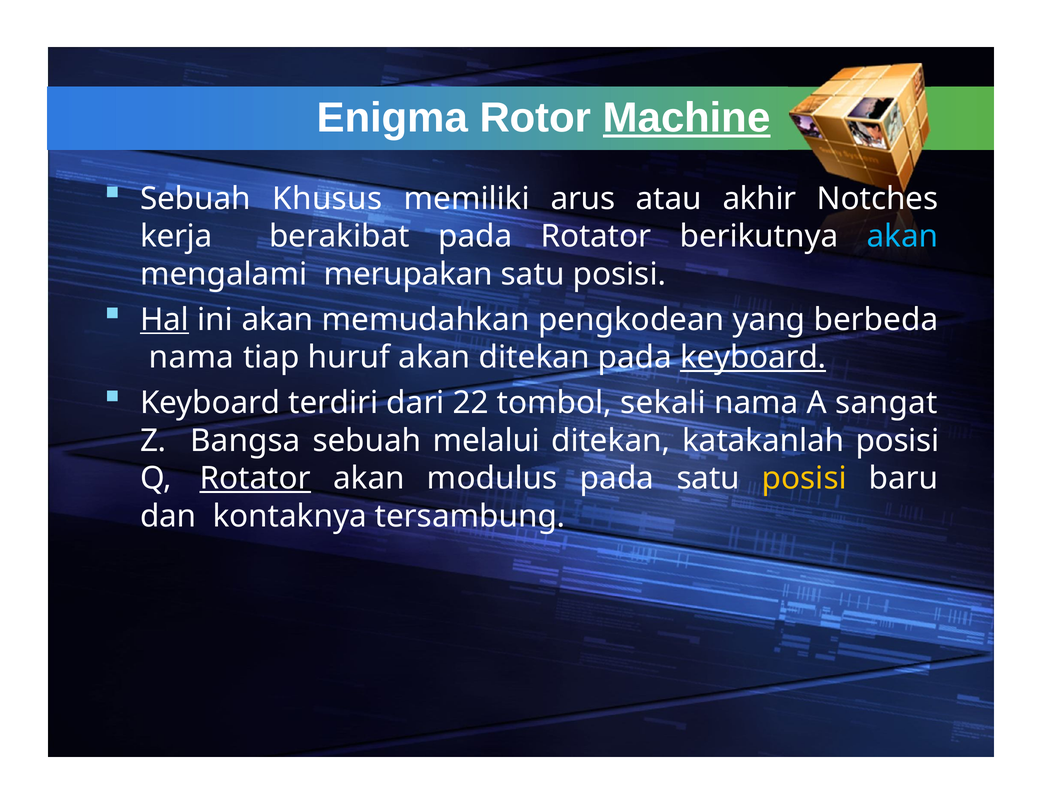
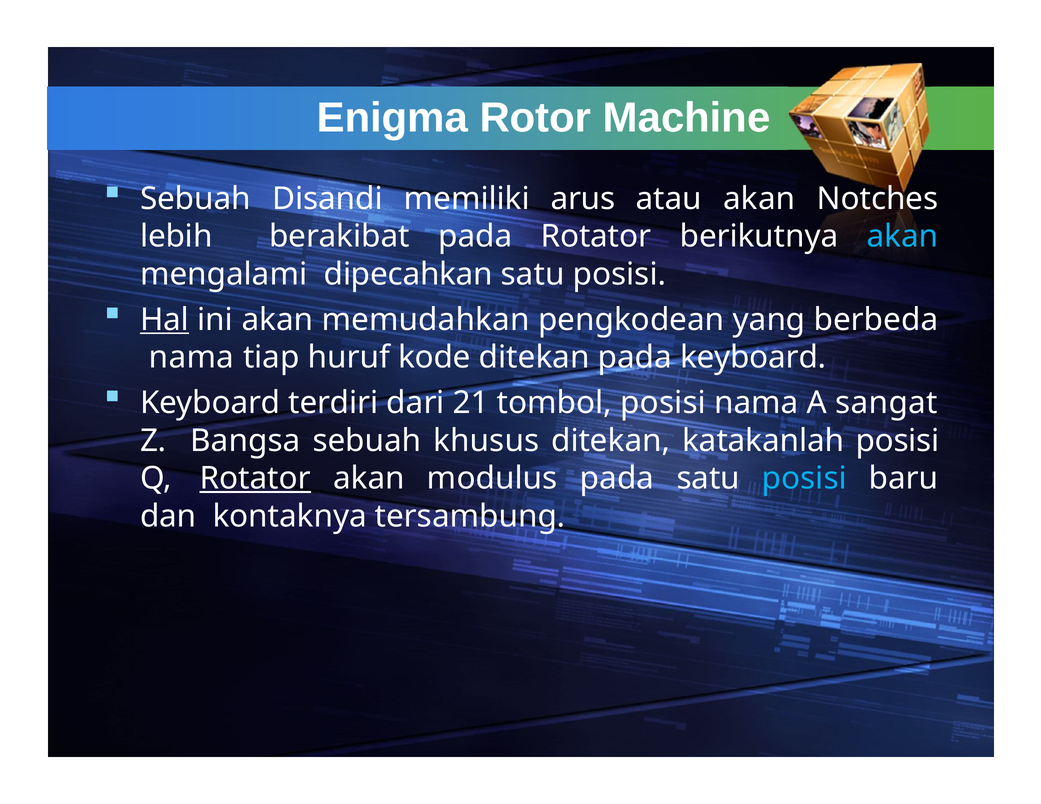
Machine underline: present -> none
Khusus: Khusus -> Disandi
atau akhir: akhir -> akan
kerja: kerja -> lebih
merupakan: merupakan -> dipecahkan
huruf akan: akan -> kode
keyboard at (753, 358) underline: present -> none
22: 22 -> 21
tombol sekali: sekali -> posisi
melalui: melalui -> khusus
posisi at (804, 479) colour: yellow -> light blue
